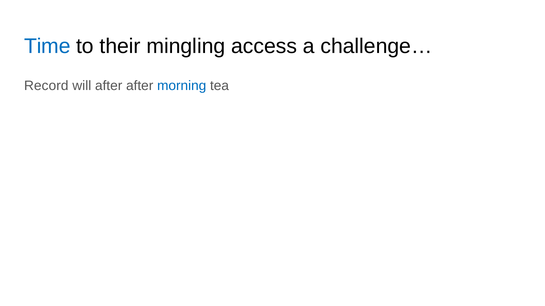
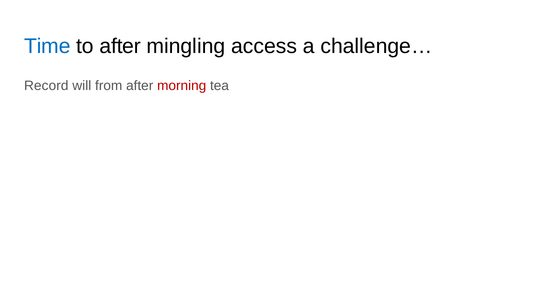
to their: their -> after
will after: after -> from
morning colour: blue -> red
